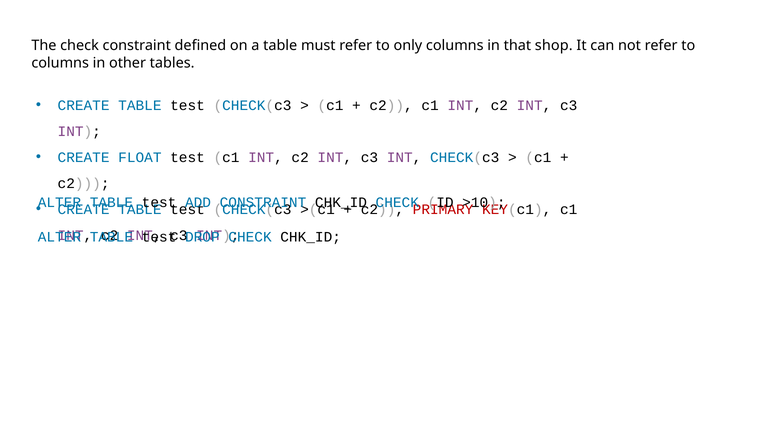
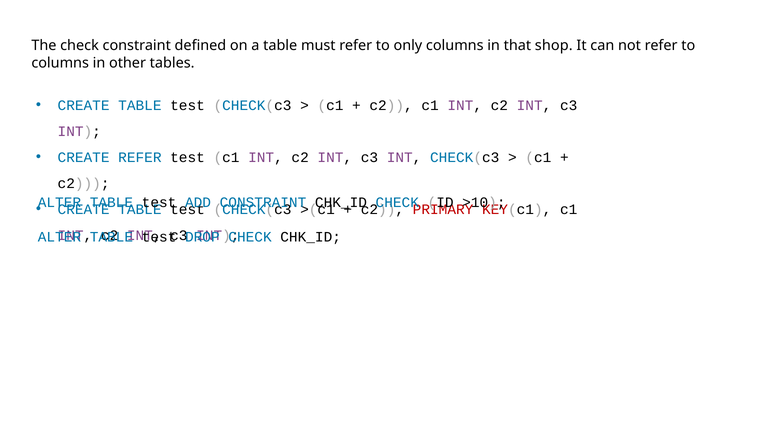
CREATE FLOAT: FLOAT -> REFER
